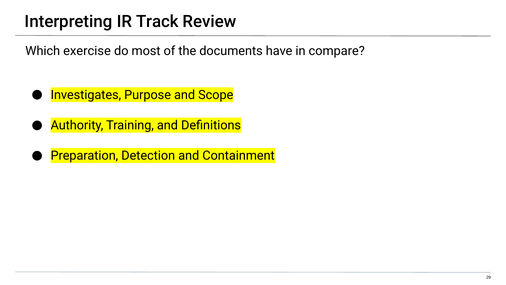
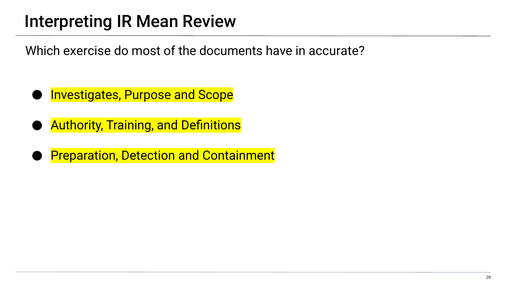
Track: Track -> Mean
compare: compare -> accurate
